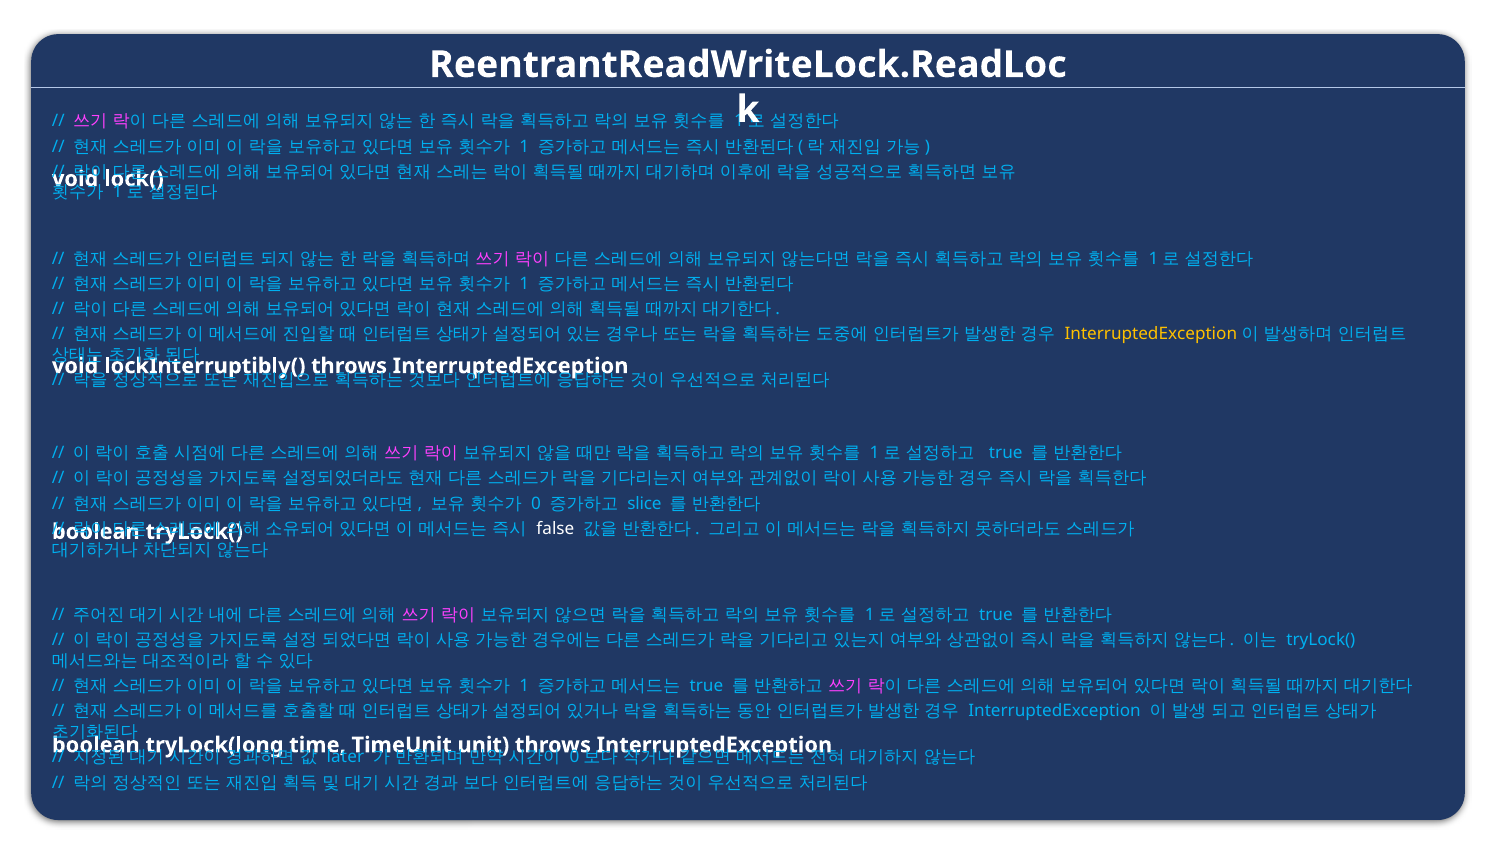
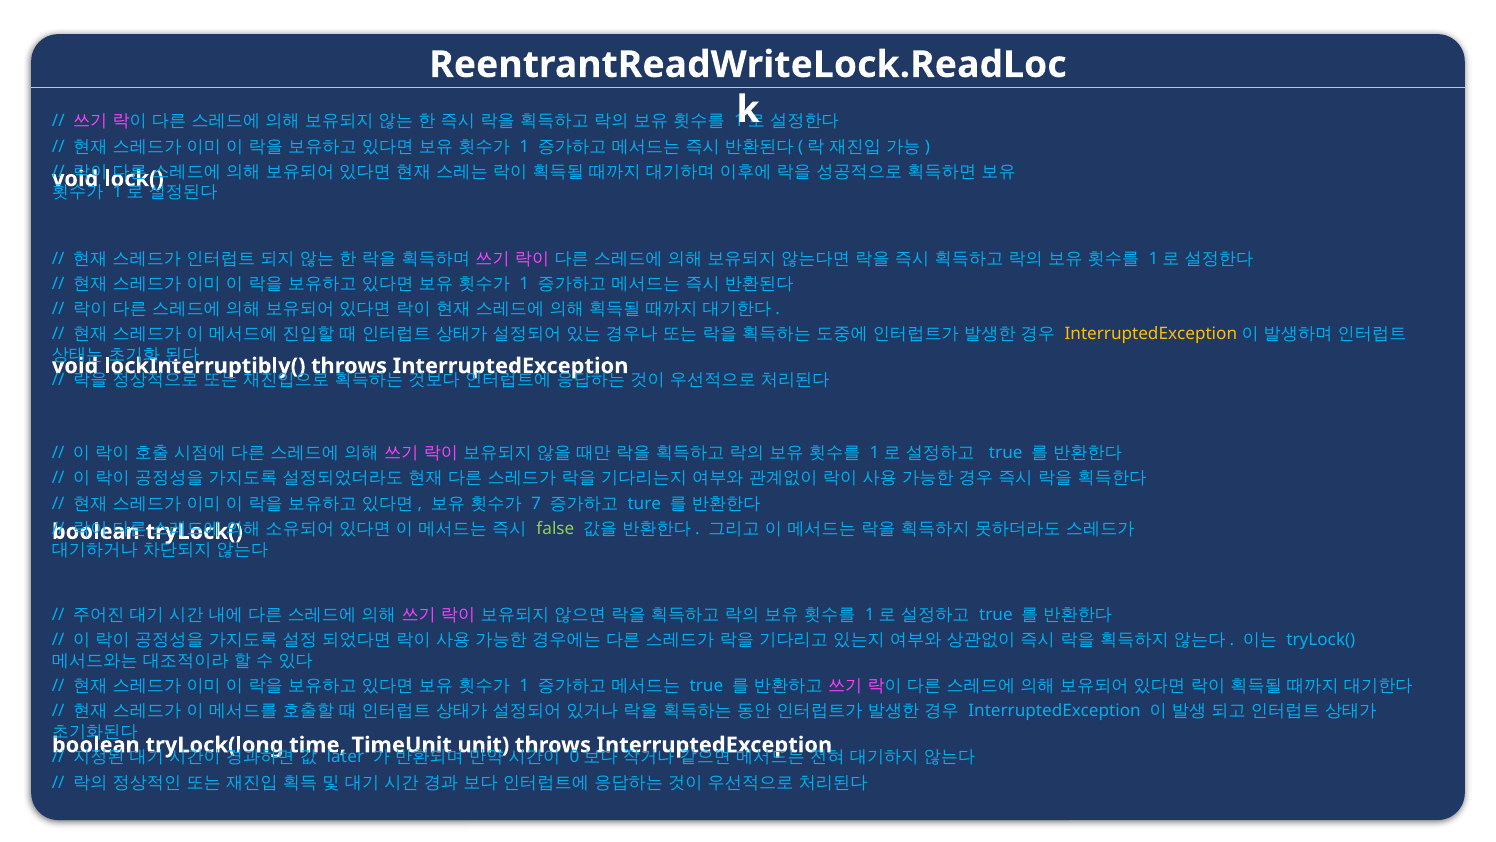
0: 0 -> 7
slice: slice -> ture
false colour: white -> light green
